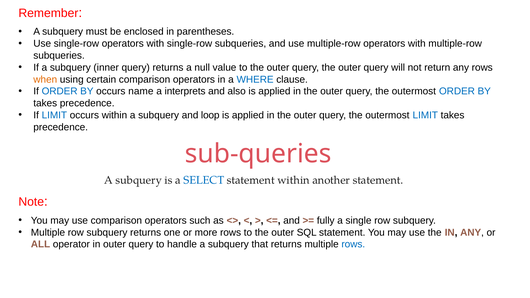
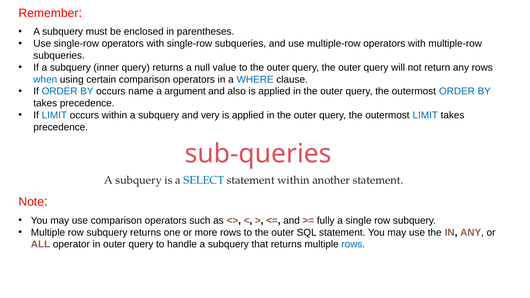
when colour: orange -> blue
interprets: interprets -> argument
loop: loop -> very
